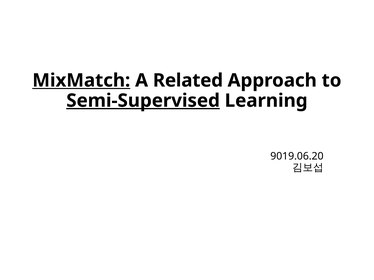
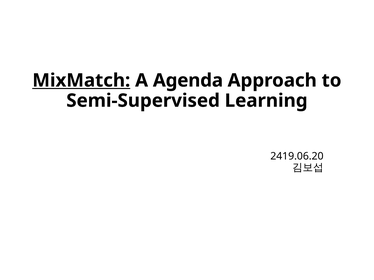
Related: Related -> Agenda
Semi-Supervised underline: present -> none
9019.06.20: 9019.06.20 -> 2419.06.20
